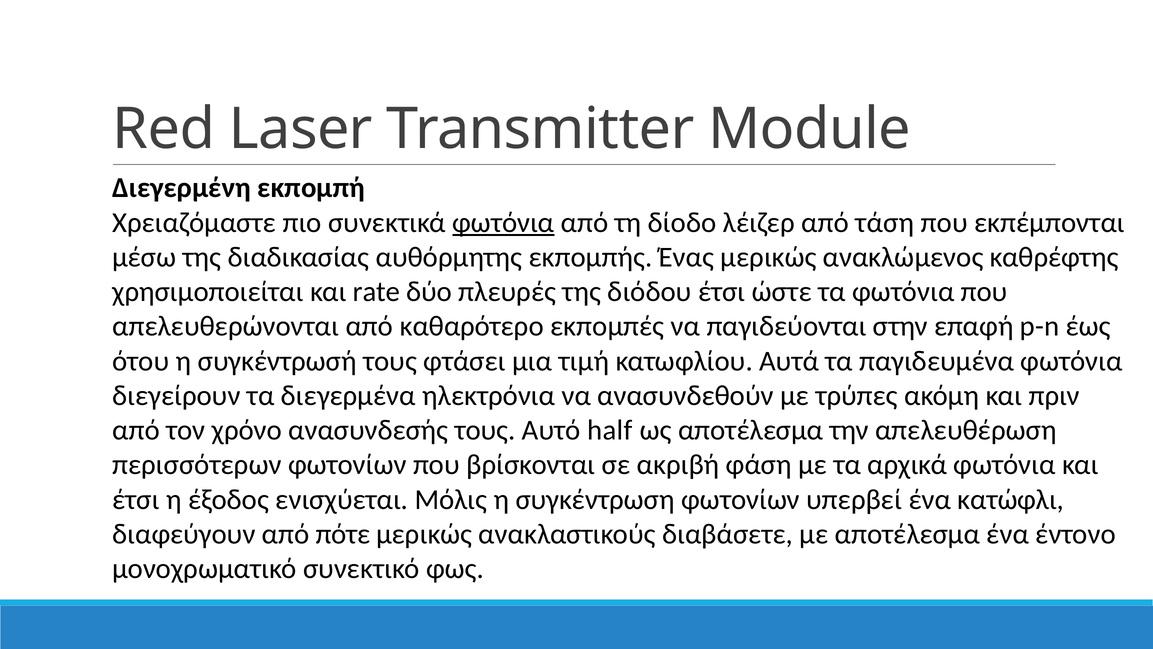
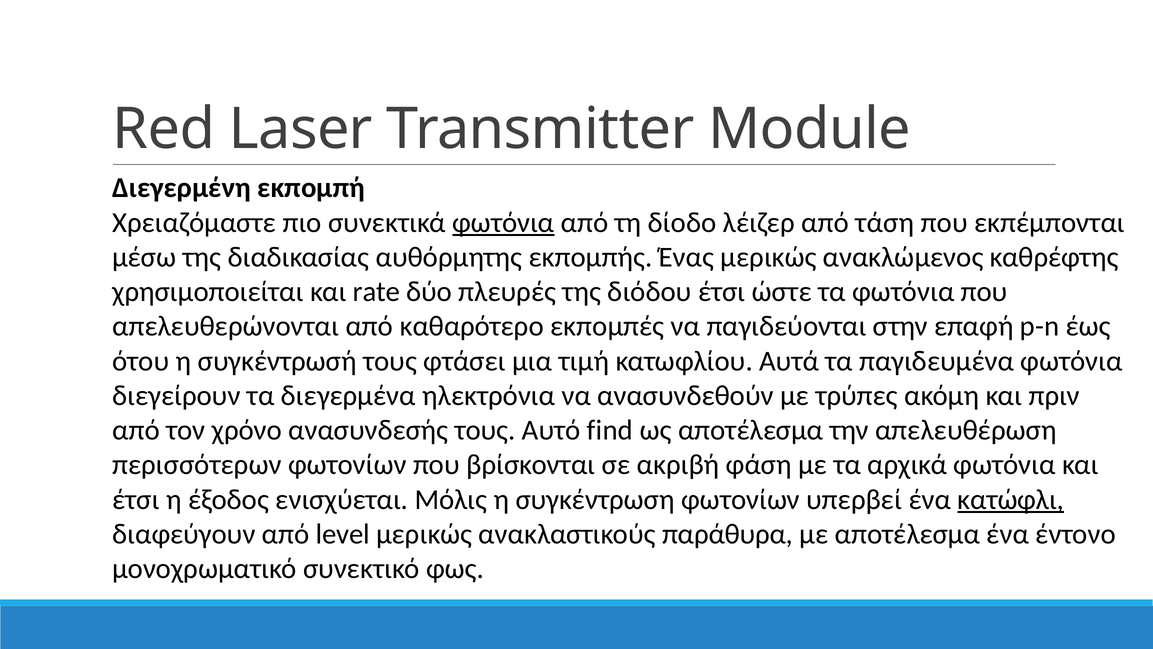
half: half -> find
κατώφλι underline: none -> present
πότε: πότε -> level
διαβάσετε: διαβάσετε -> παράθυρα
